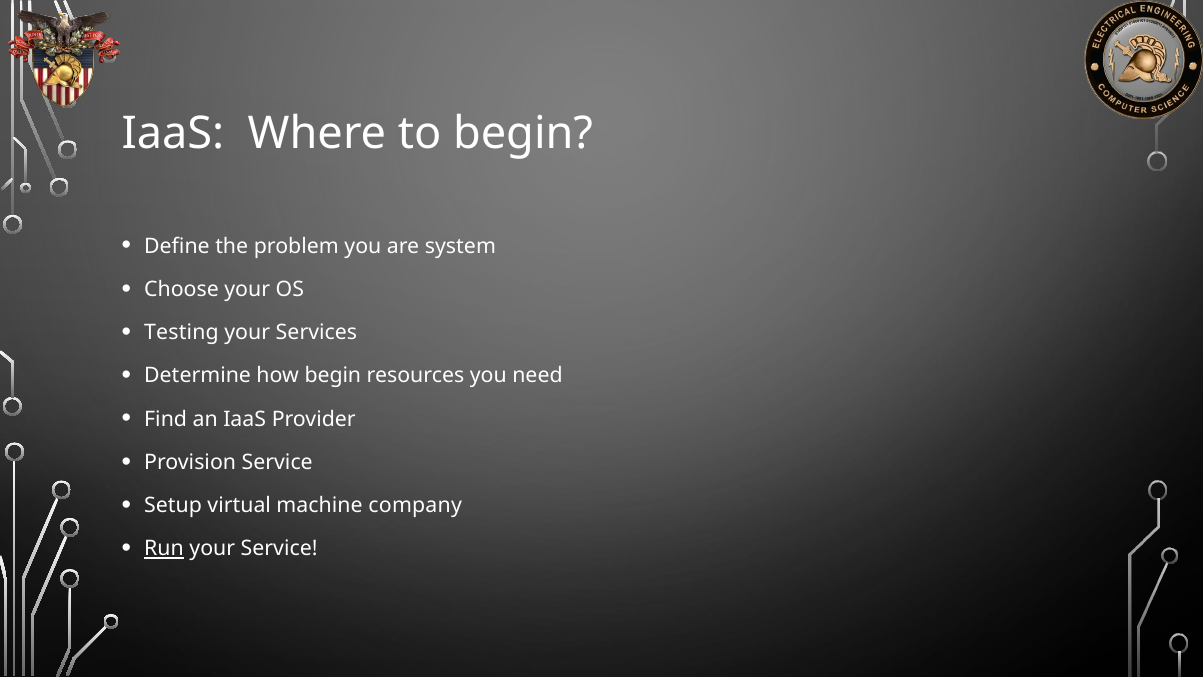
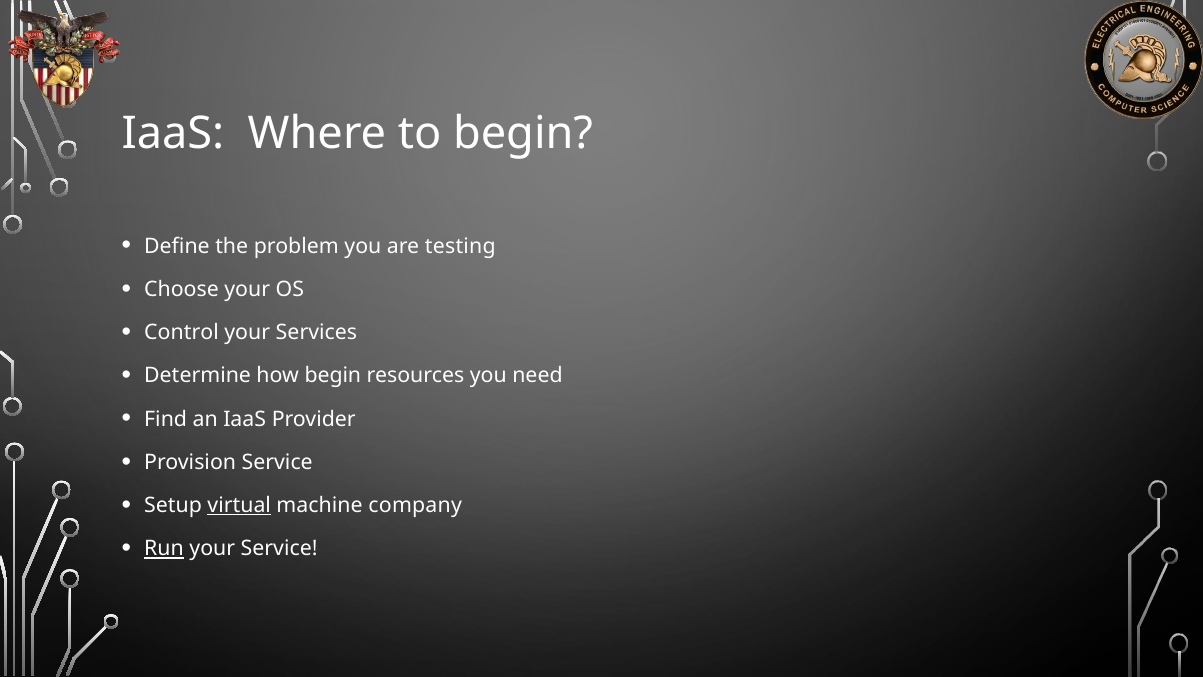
system: system -> testing
Testing: Testing -> Control
virtual underline: none -> present
